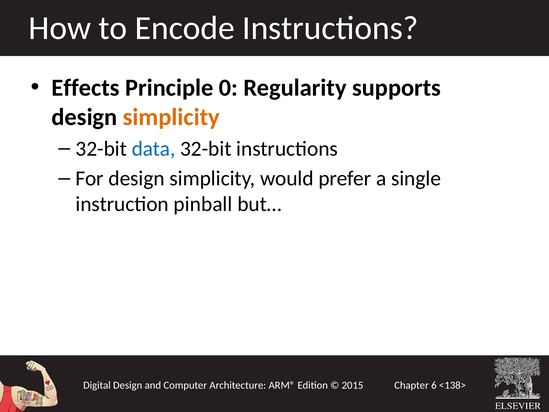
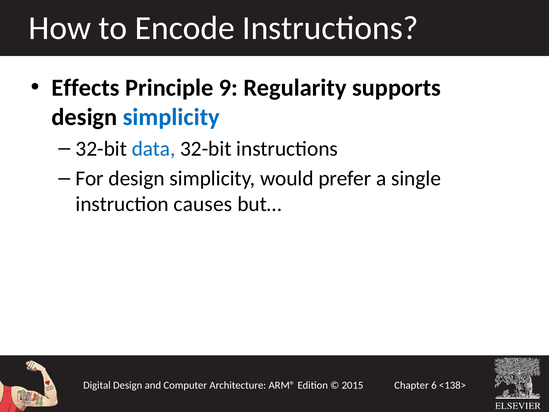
0: 0 -> 9
simplicity at (171, 117) colour: orange -> blue
pinball: pinball -> causes
